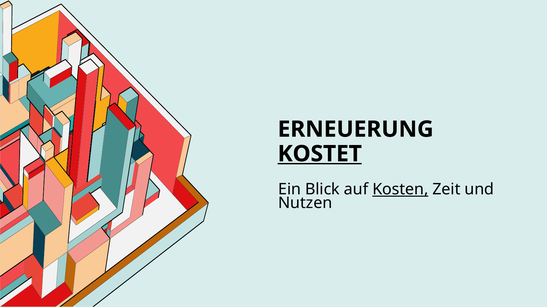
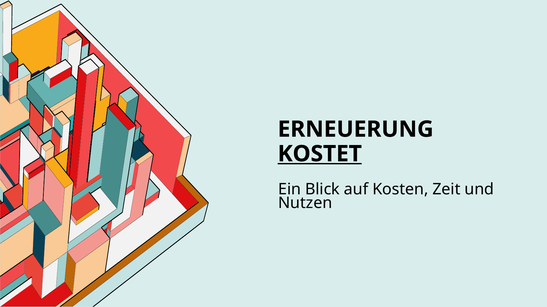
Kosten underline: present -> none
